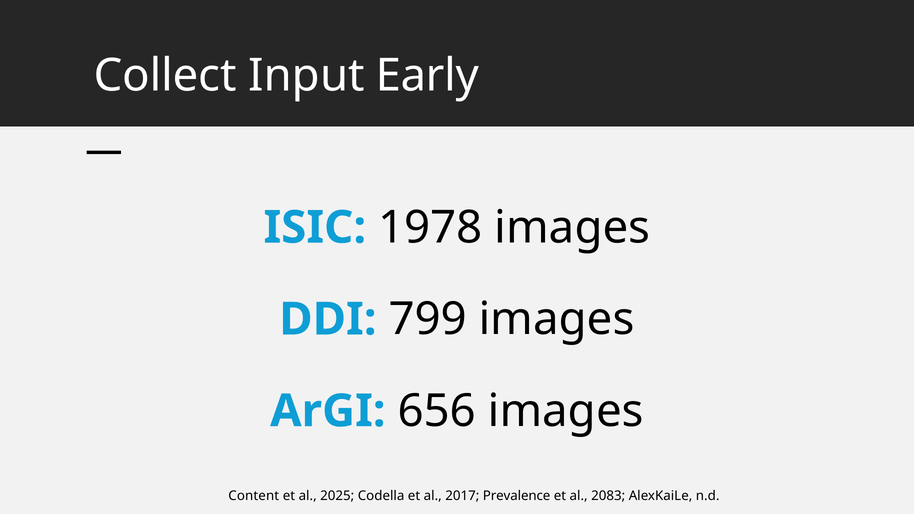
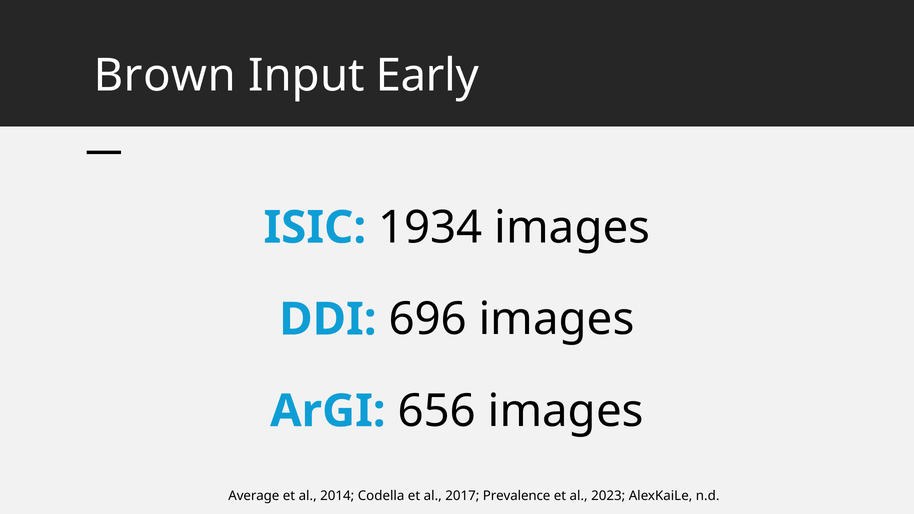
Collect: Collect -> Brown
1978: 1978 -> 1934
799: 799 -> 696
Content: Content -> Average
2025: 2025 -> 2014
2083: 2083 -> 2023
